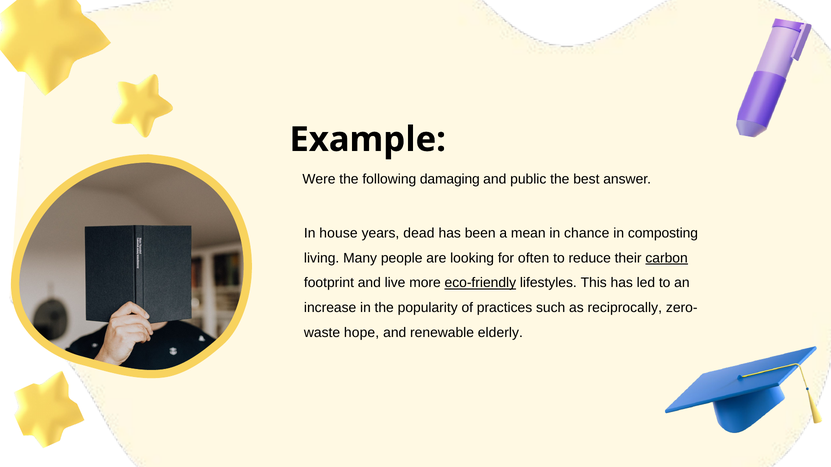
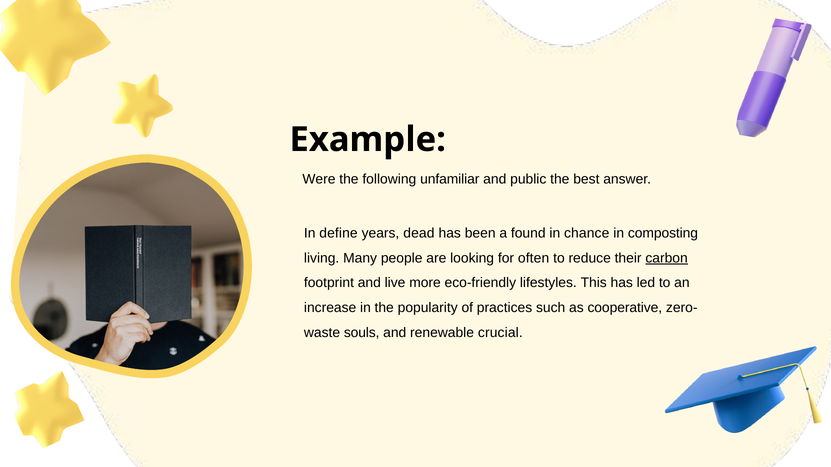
damaging: damaging -> unfamiliar
house: house -> define
mean: mean -> found
eco-friendly underline: present -> none
reciprocally: reciprocally -> cooperative
hope: hope -> souls
elderly: elderly -> crucial
